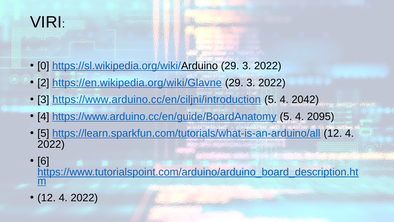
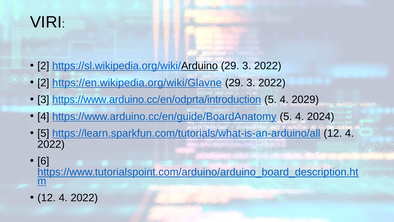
0 at (43, 66): 0 -> 2
https://www.arduino.cc/en/ciljni/introduction: https://www.arduino.cc/en/ciljni/introduction -> https://www.arduino.cc/en/odprta/introduction
2042: 2042 -> 2029
2095: 2095 -> 2024
